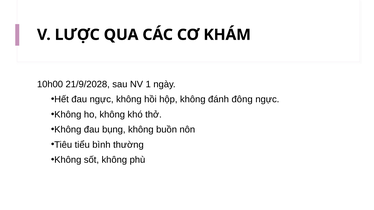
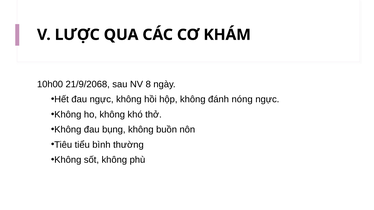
21/9/2028: 21/9/2028 -> 21/9/2068
1: 1 -> 8
đông: đông -> nóng
